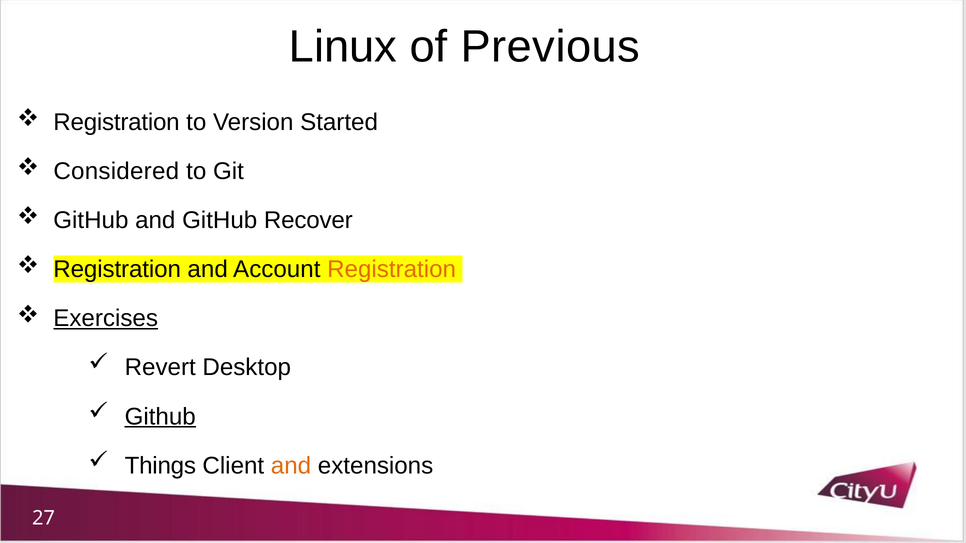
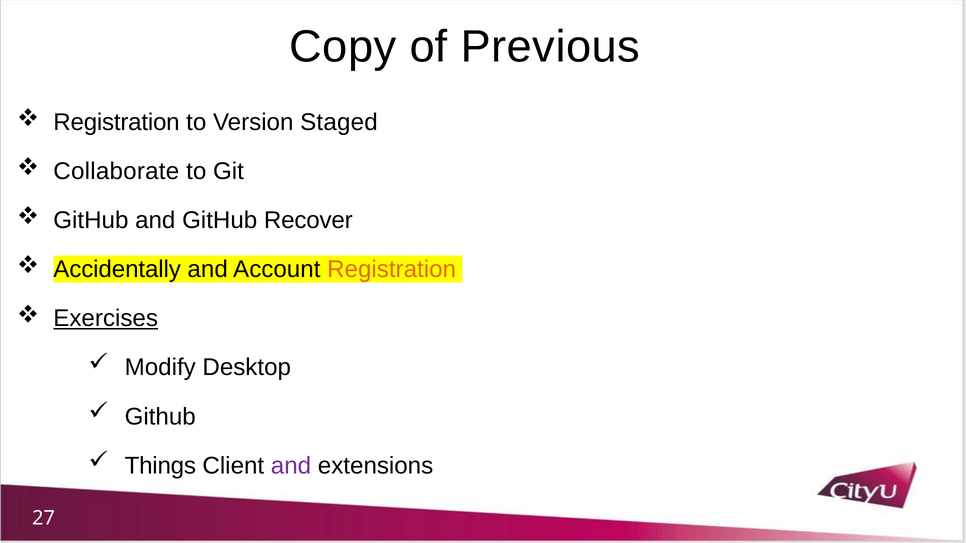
Linux: Linux -> Copy
Started: Started -> Staged
Considered: Considered -> Collaborate
Registration at (117, 270): Registration -> Accidentally
Revert: Revert -> Modify
Github at (160, 417) underline: present -> none
and at (291, 466) colour: orange -> purple
